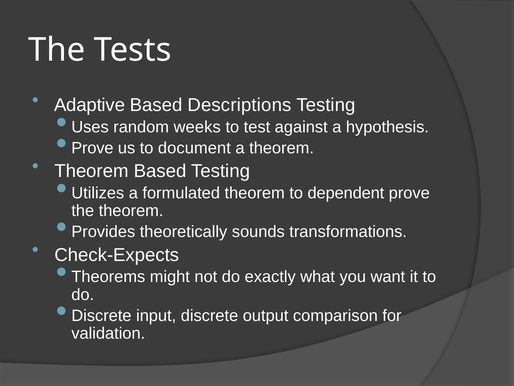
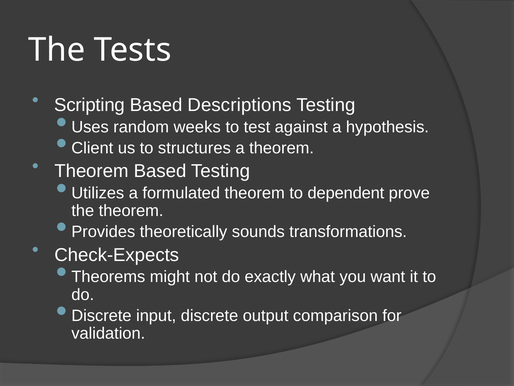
Adaptive: Adaptive -> Scripting
Prove at (92, 148): Prove -> Client
document: document -> structures
